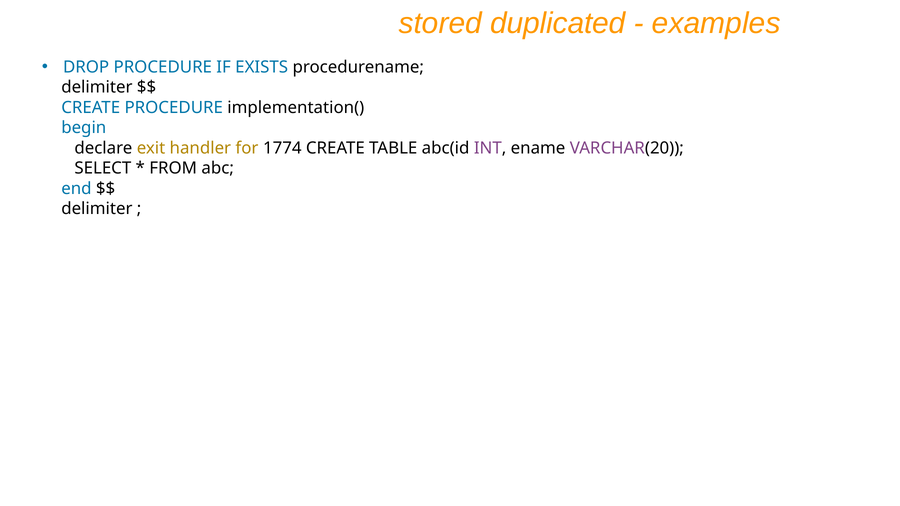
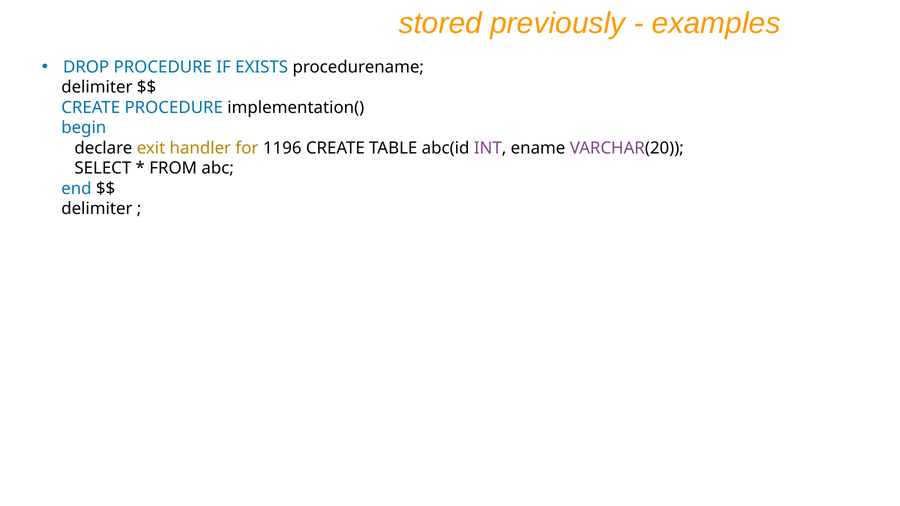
duplicated: duplicated -> previously
1774: 1774 -> 1196
